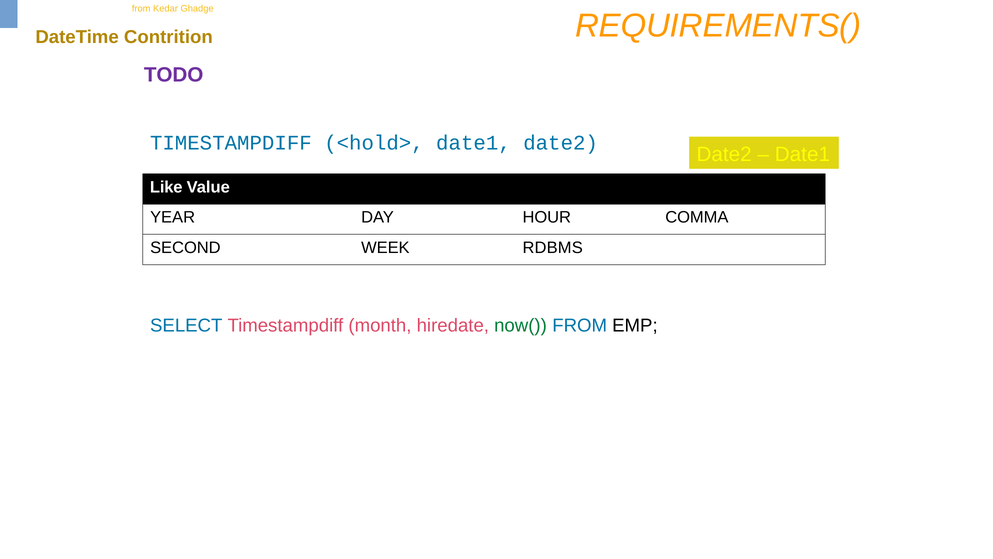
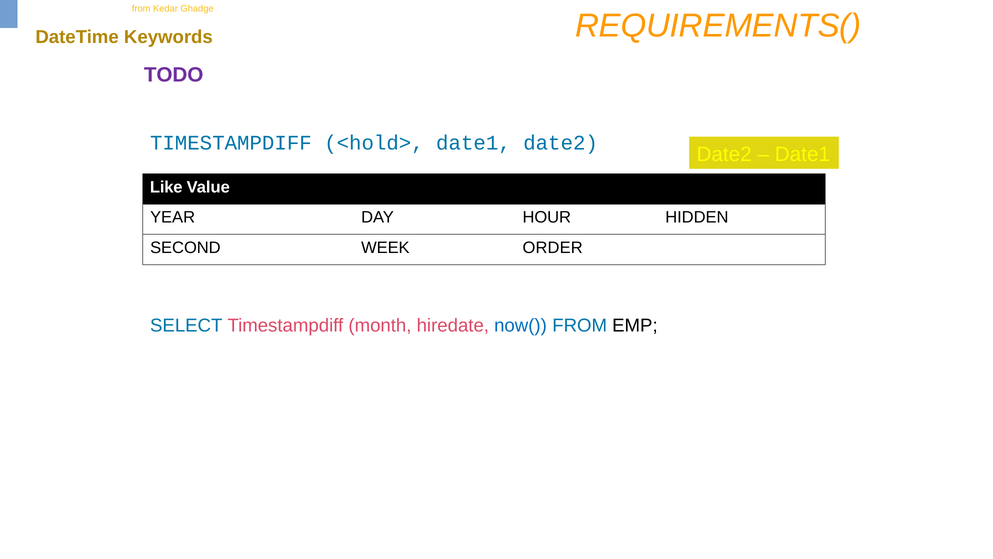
Contrition: Contrition -> Keywords
COMMA: COMMA -> HIDDEN
RDBMS: RDBMS -> ORDER
now( colour: green -> blue
